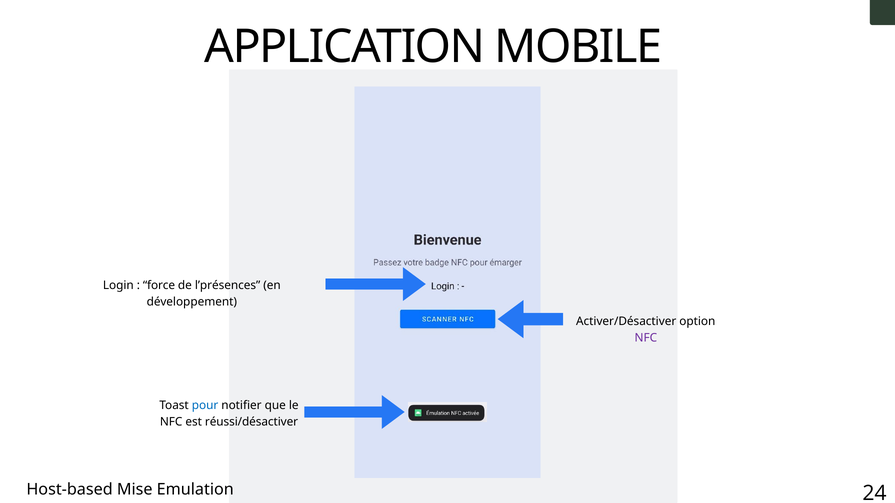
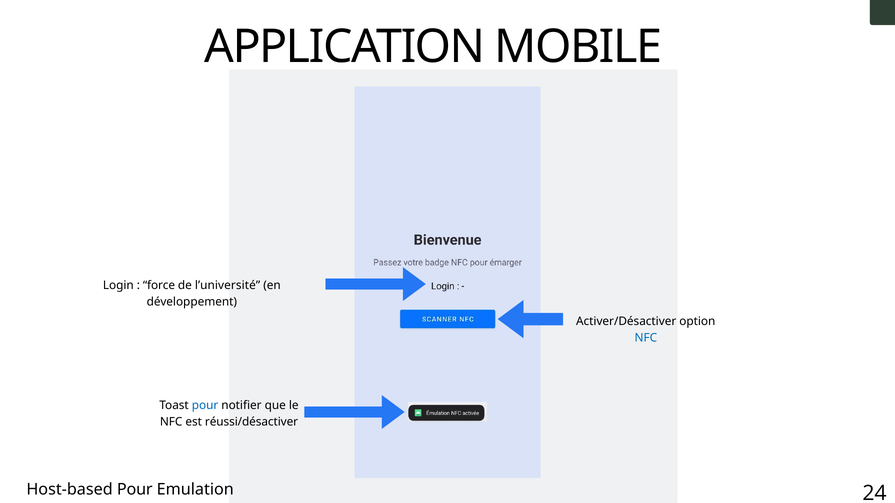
l’présences: l’présences -> l’université
NFC at (646, 338) colour: purple -> blue
Host-based Mise: Mise -> Pour
